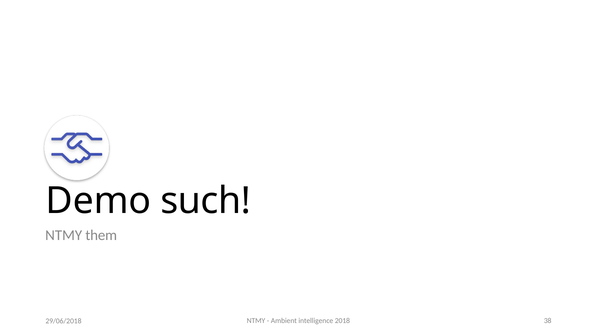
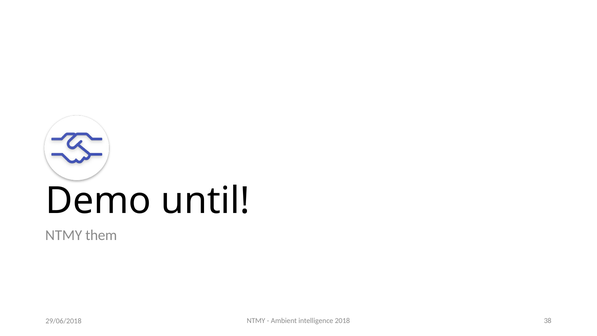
such: such -> until
